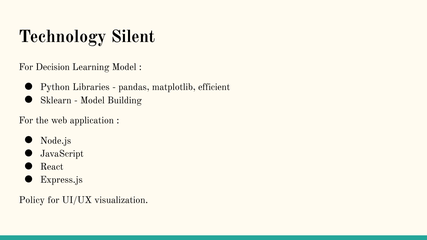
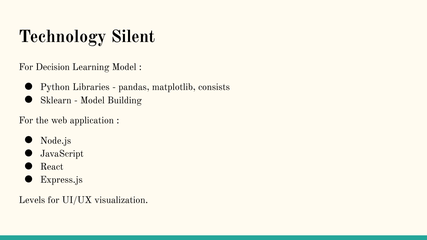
efficient: efficient -> consists
Policy: Policy -> Levels
